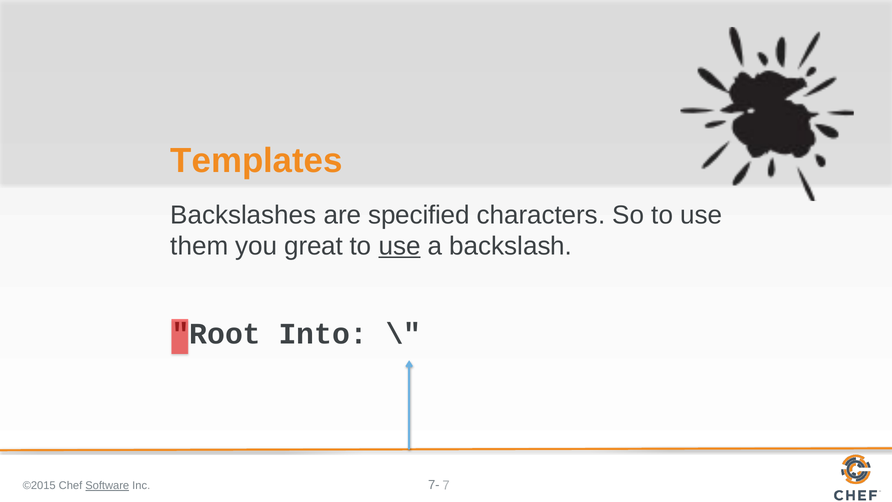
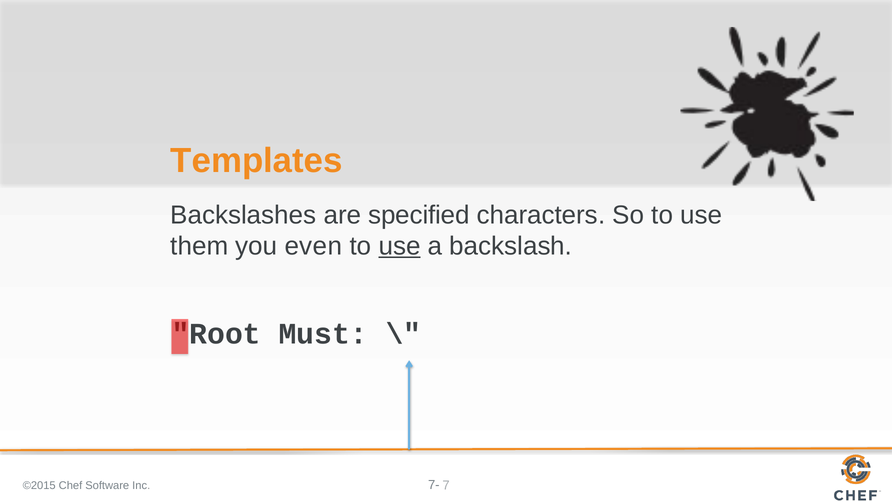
great: great -> even
Into: Into -> Must
Software underline: present -> none
